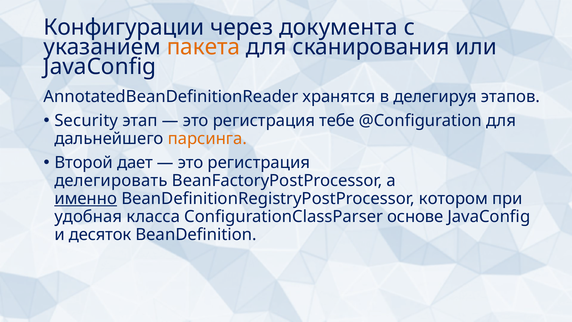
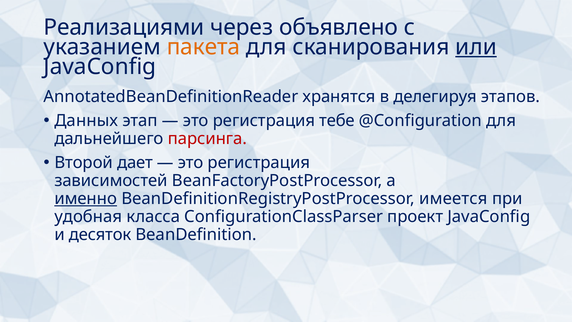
Конфигурации: Конфигурации -> Реализациями
документа: документа -> объявлено
или underline: none -> present
Security: Security -> Данных
парсинга colour: orange -> red
делегировать: делегировать -> зависимостей
котором: котором -> имеется
основе: основе -> проект
